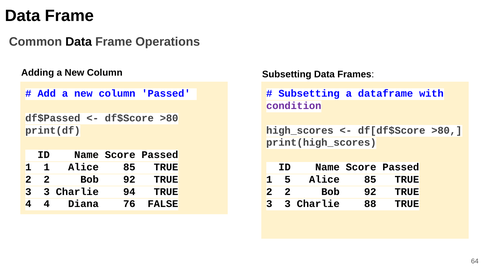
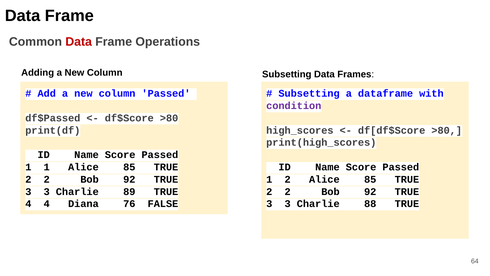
Data at (79, 42) colour: black -> red
1 5: 5 -> 2
94: 94 -> 89
